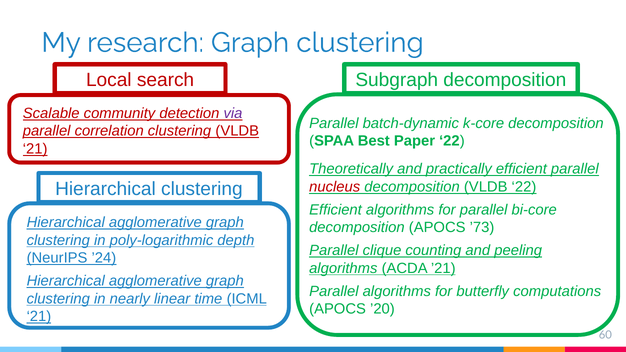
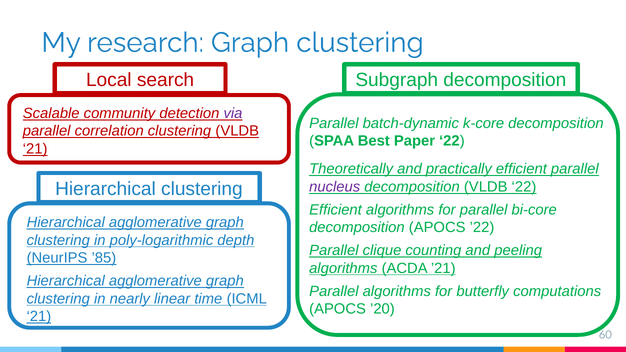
nucleus colour: red -> purple
’73: ’73 -> ’22
’24: ’24 -> ’85
